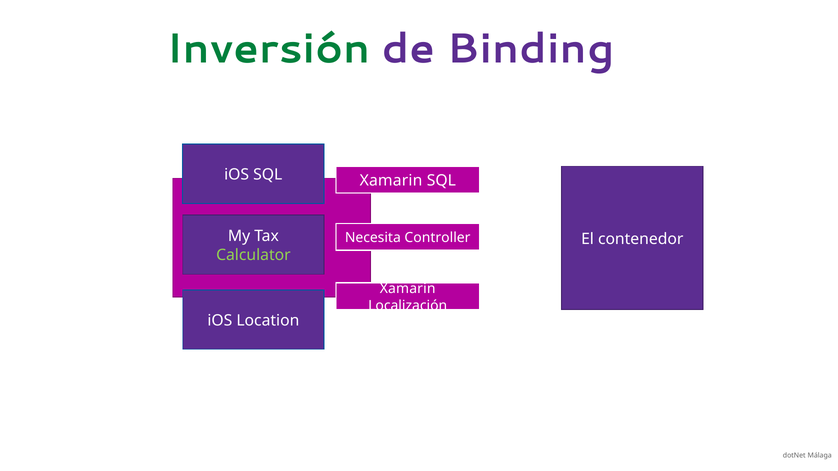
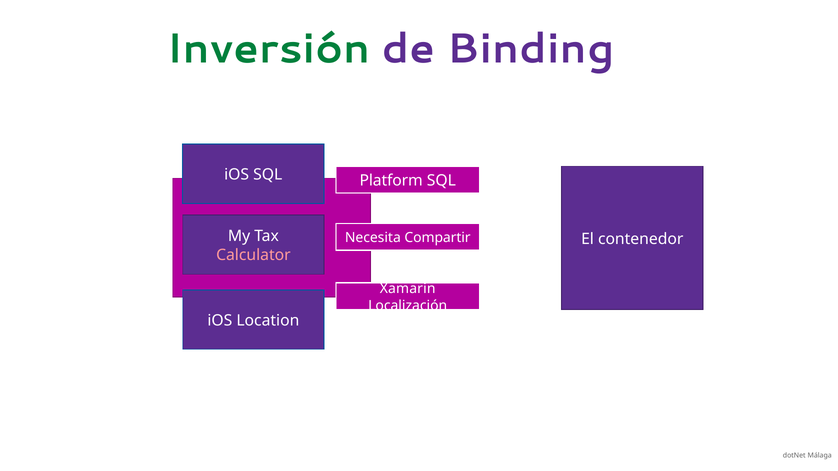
Xamarin at (391, 181): Xamarin -> Platform
Controller: Controller -> Compartir
Calculator colour: light green -> pink
